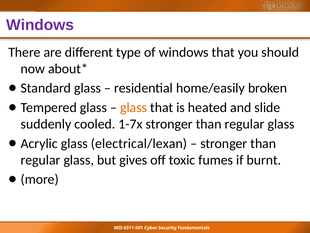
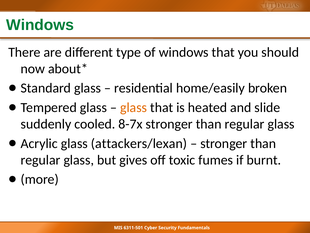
Windows at (40, 25) colour: purple -> green
1-7x: 1-7x -> 8-7x
electrical/lexan: electrical/lexan -> attackers/lexan
